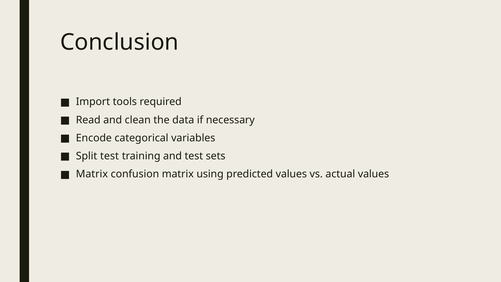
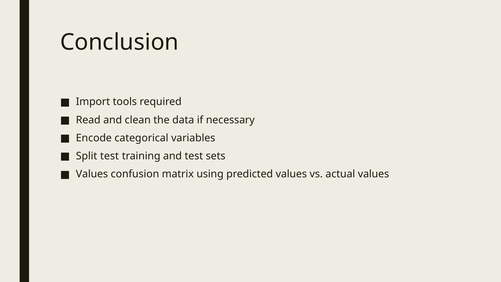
Matrix at (92, 174): Matrix -> Values
